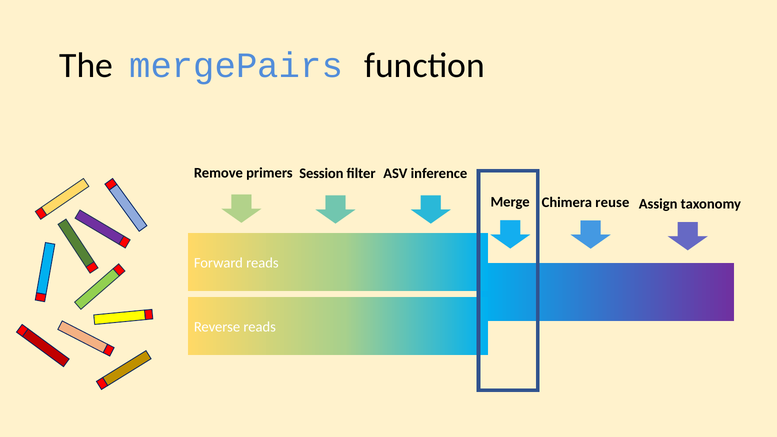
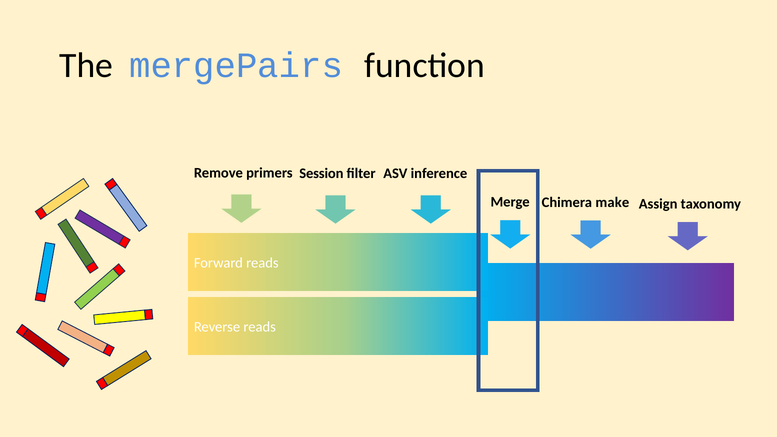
reuse: reuse -> make
